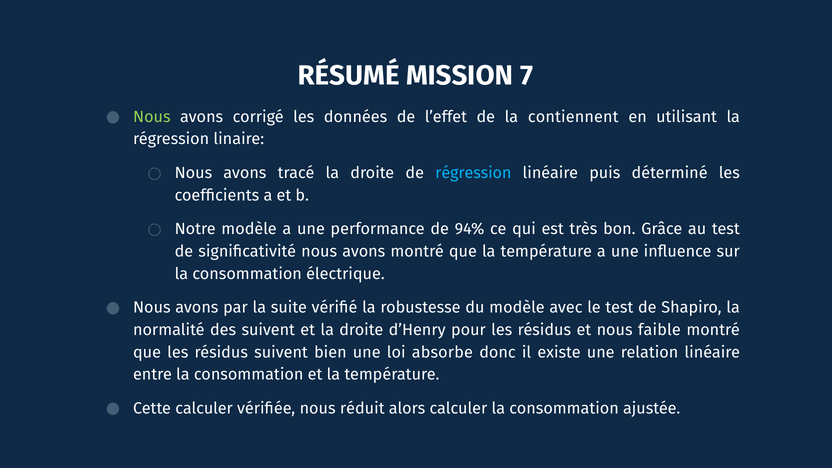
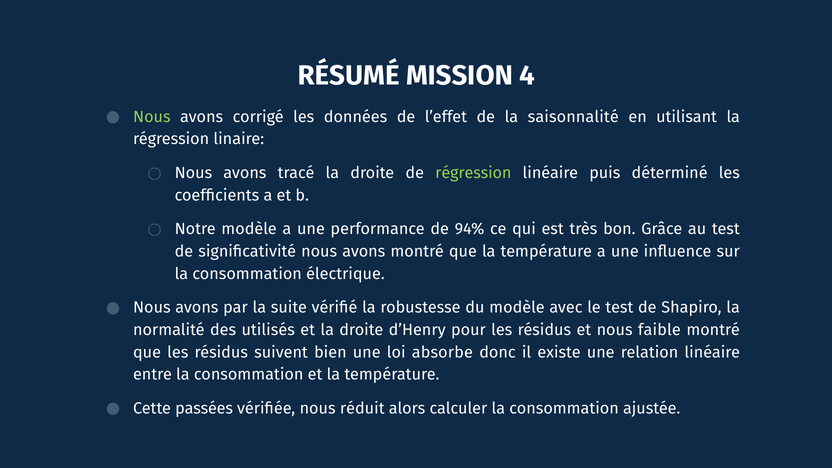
7: 7 -> 4
contiennent: contiennent -> saisonnalité
régression at (473, 173) colour: light blue -> light green
des suivent: suivent -> utilisés
Cette calculer: calculer -> passées
